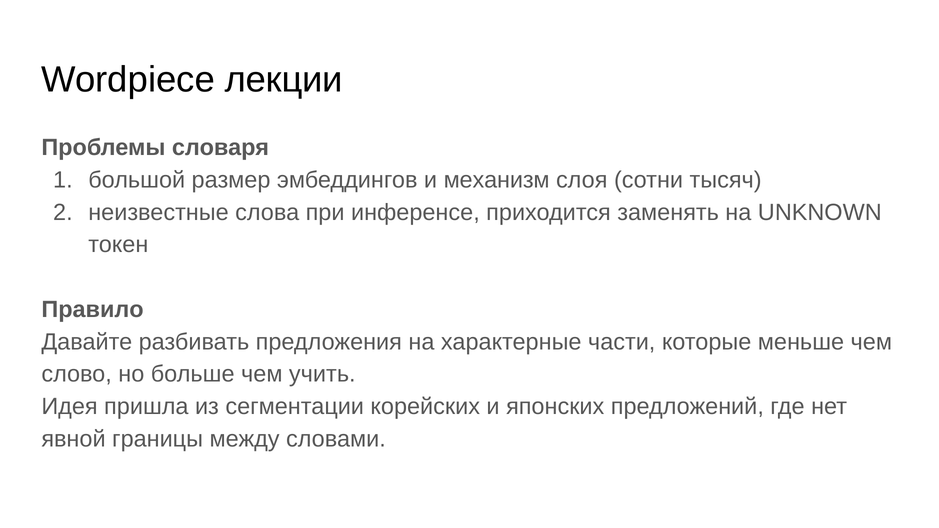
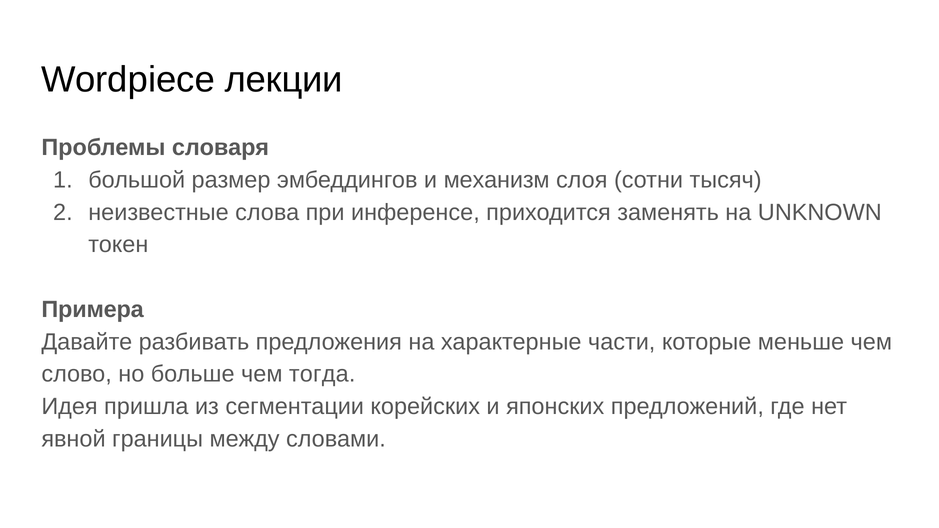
Правило: Правило -> Примера
учить: учить -> тогда
